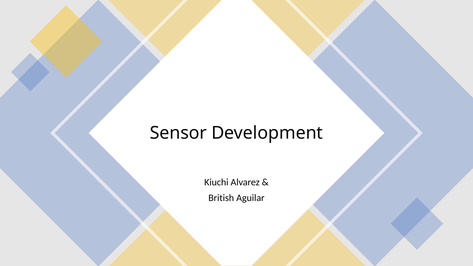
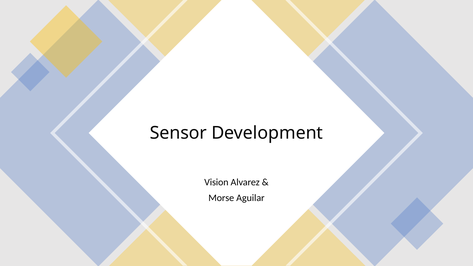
Kiuchi: Kiuchi -> Vision
British: British -> Morse
